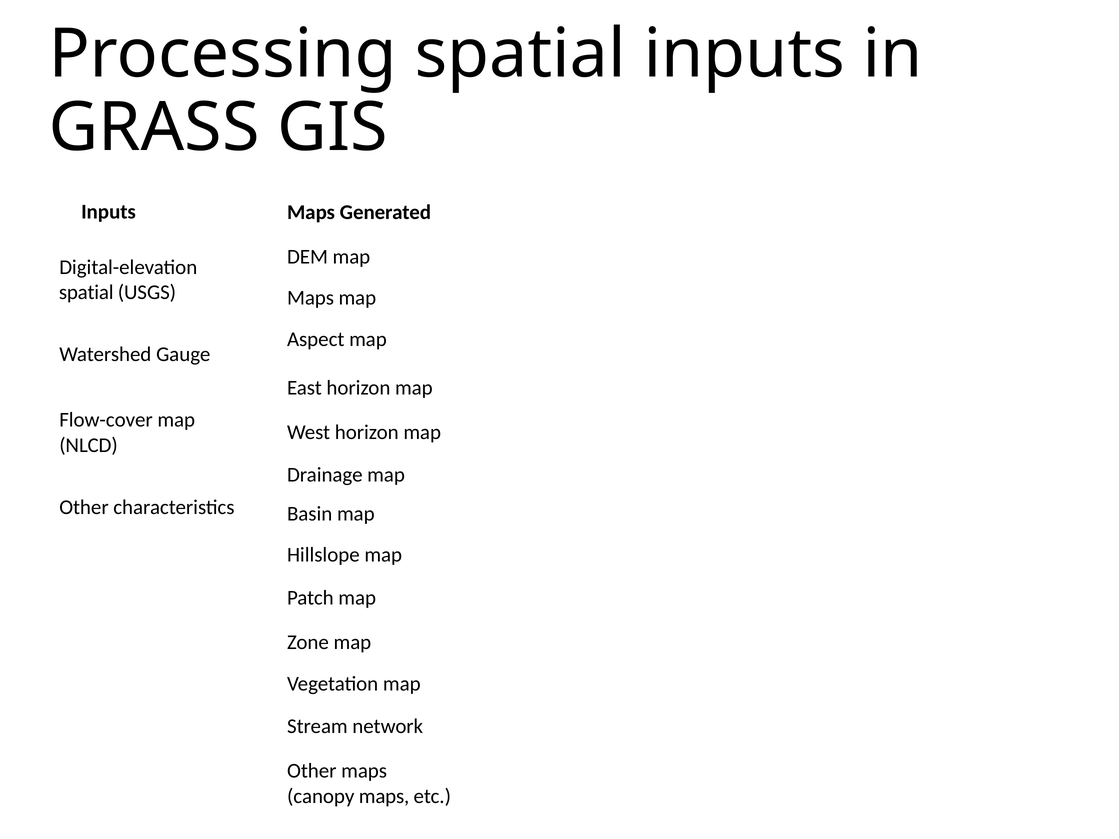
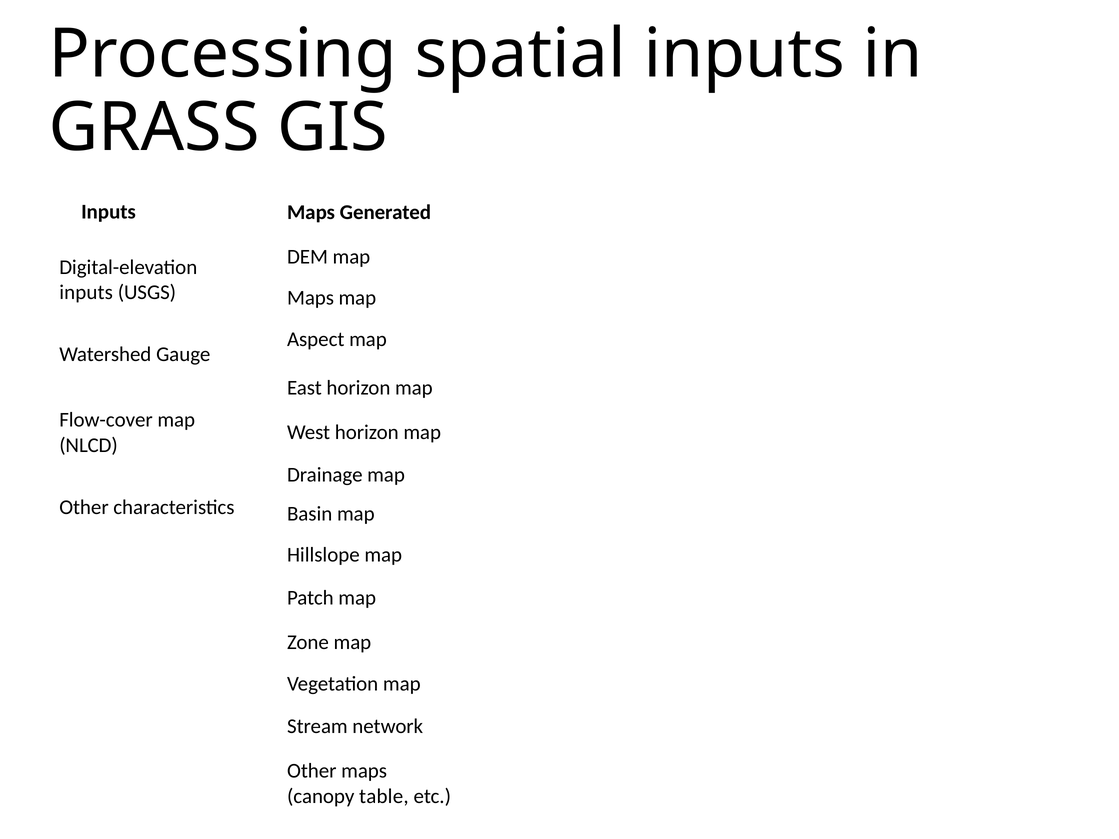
spatial at (86, 293): spatial -> inputs
canopy maps: maps -> table
